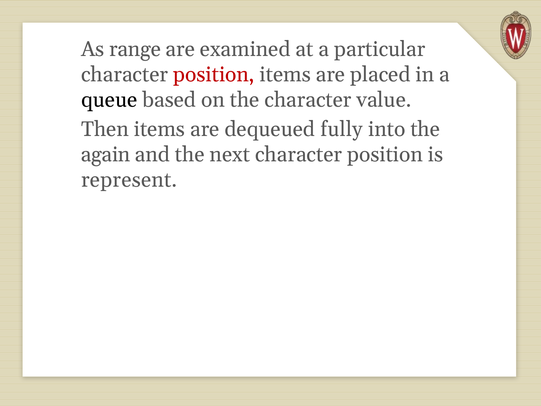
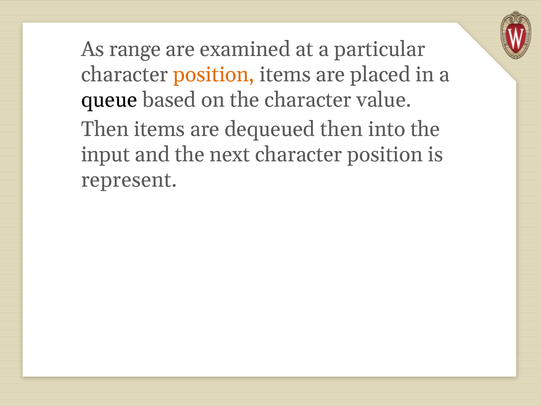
position at (214, 74) colour: red -> orange
dequeued fully: fully -> then
again: again -> input
